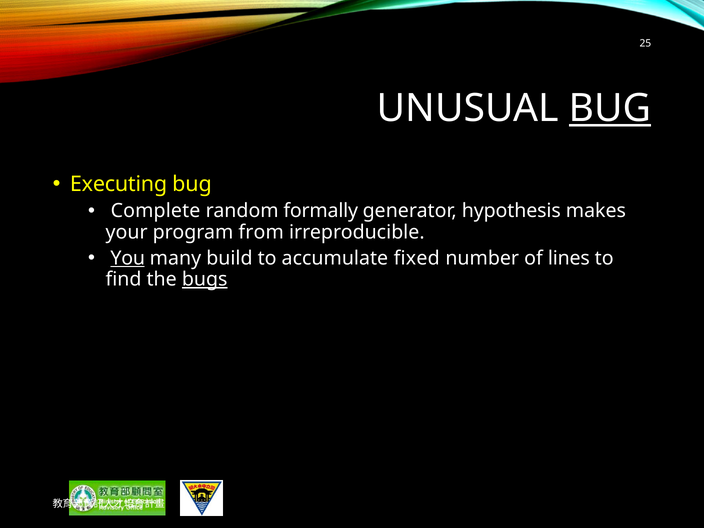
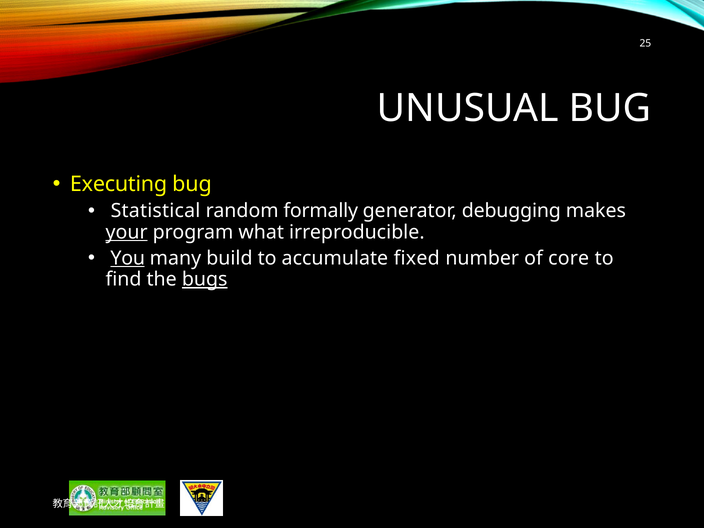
BUG at (610, 108) underline: present -> none
Complete: Complete -> Statistical
hypothesis: hypothesis -> debugging
your underline: none -> present
from: from -> what
lines: lines -> core
